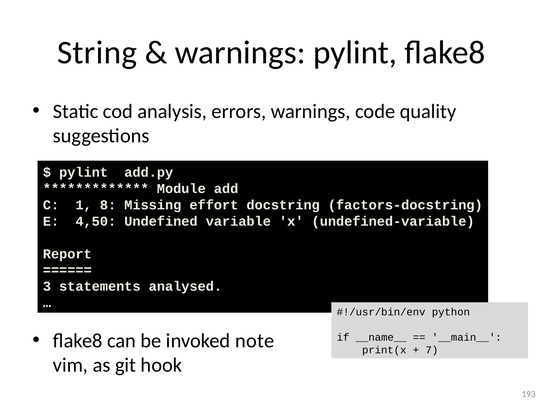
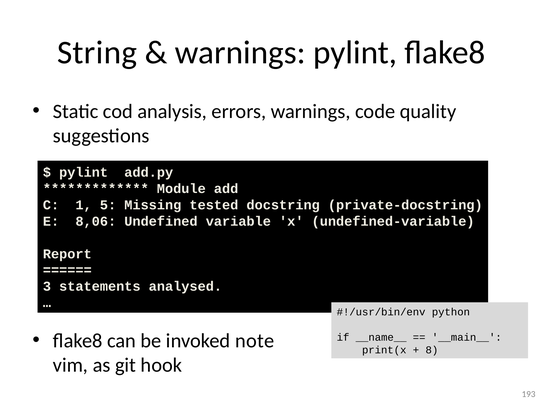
8: 8 -> 5
effort: effort -> tested
factors-docstring: factors-docstring -> private-docstring
4,50: 4,50 -> 8,06
7: 7 -> 8
